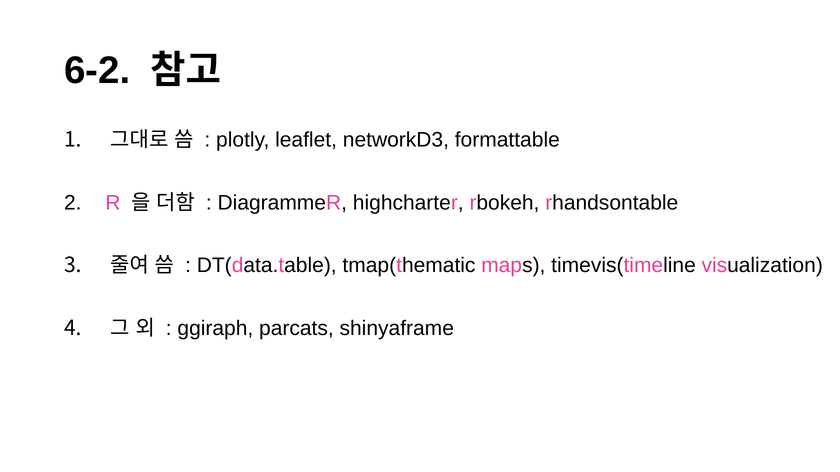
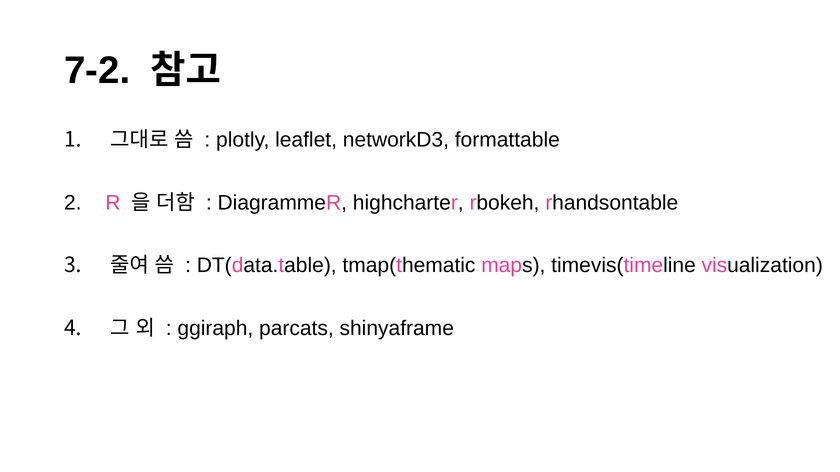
6-2: 6-2 -> 7-2
